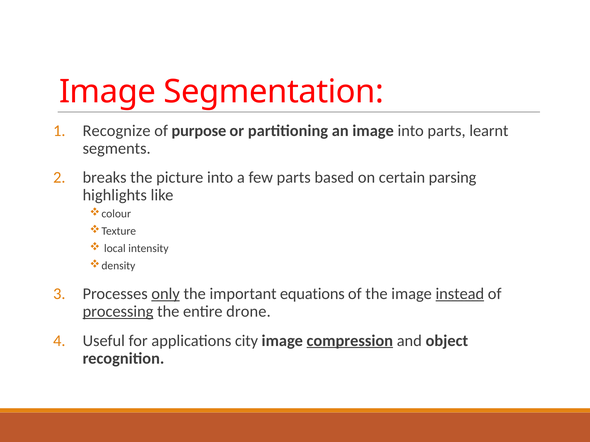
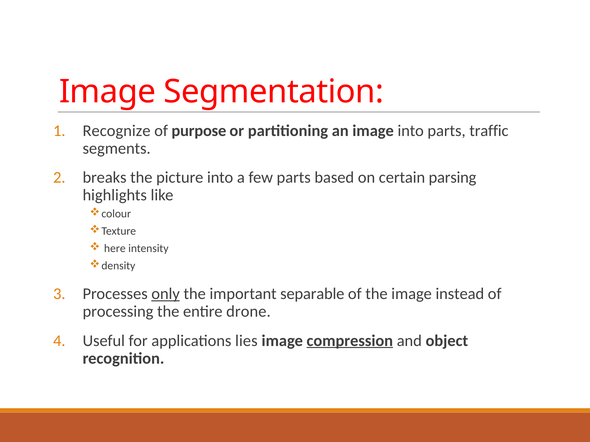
learnt: learnt -> traffic
local: local -> here
equations: equations -> separable
instead underline: present -> none
processing underline: present -> none
city: city -> lies
